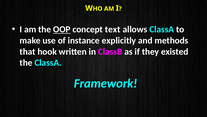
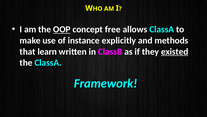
text: text -> free
hook: hook -> learn
existed underline: none -> present
